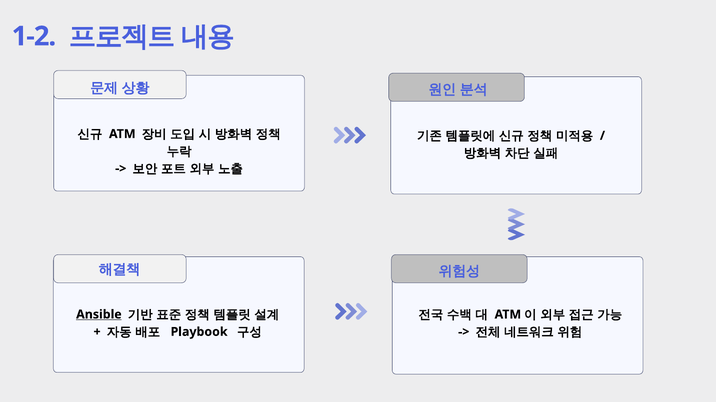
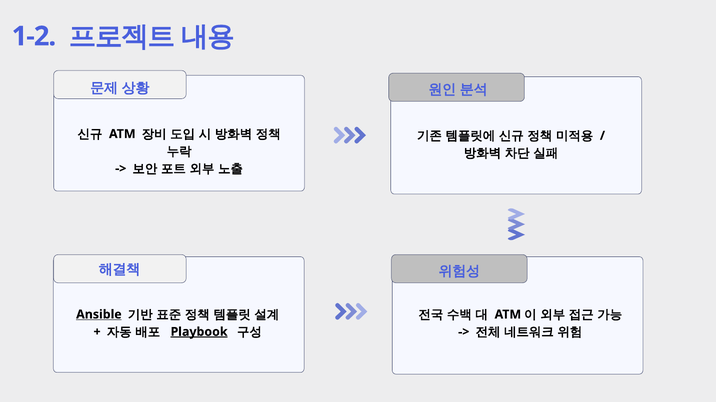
Playbook underline: none -> present
